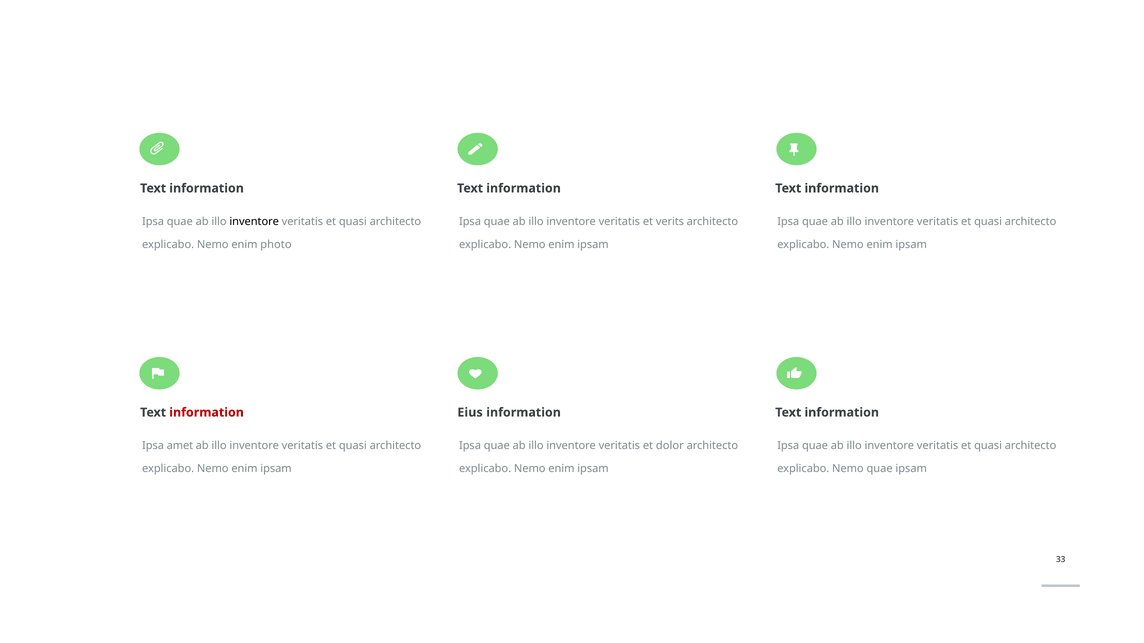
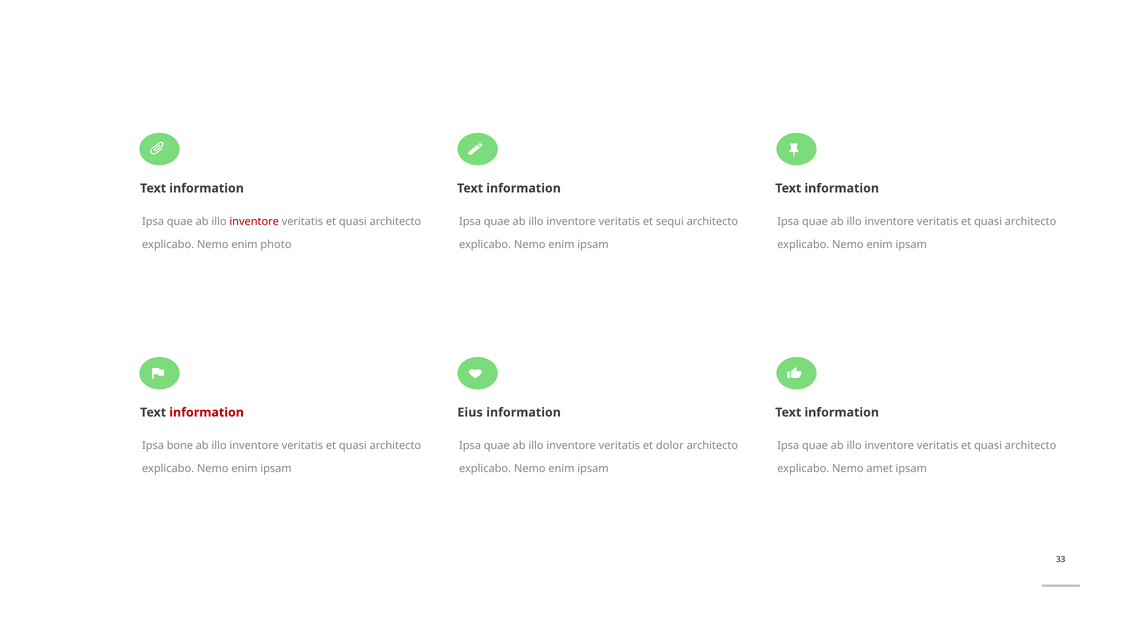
inventore at (254, 222) colour: black -> red
verits: verits -> sequi
amet: amet -> bone
Nemo quae: quae -> amet
